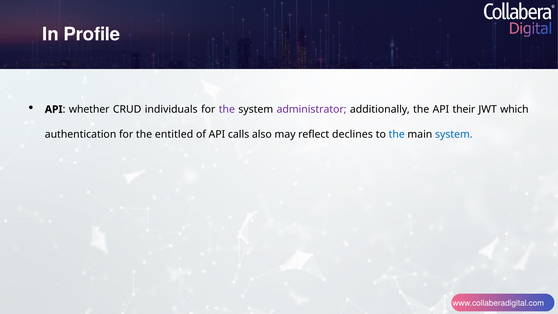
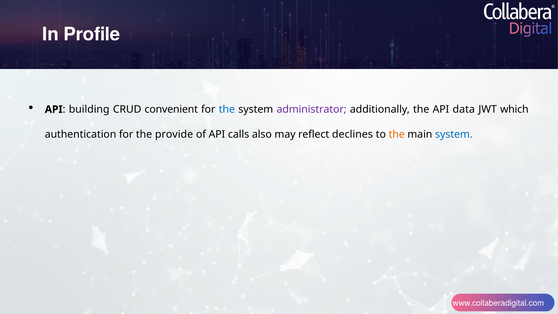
whether: whether -> building
individuals: individuals -> convenient
the at (227, 109) colour: purple -> blue
their: their -> data
entitled: entitled -> provide
the at (397, 134) colour: blue -> orange
